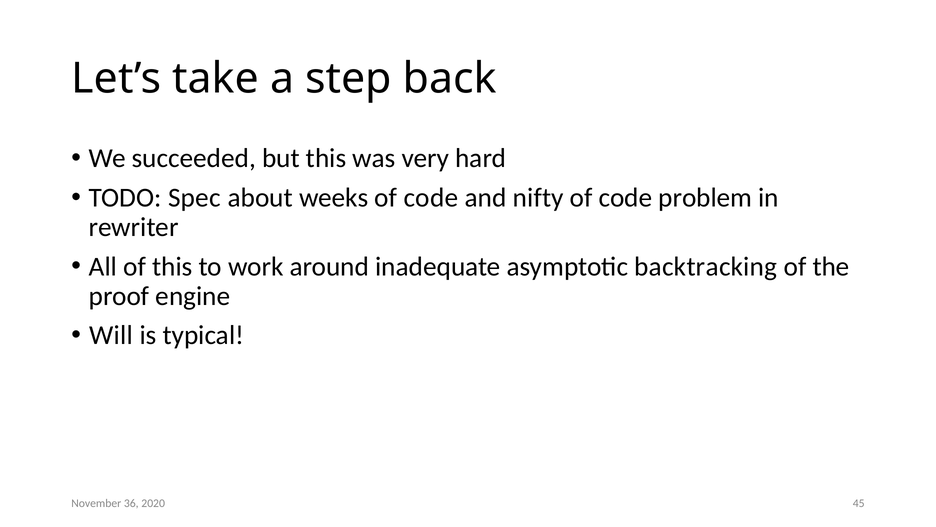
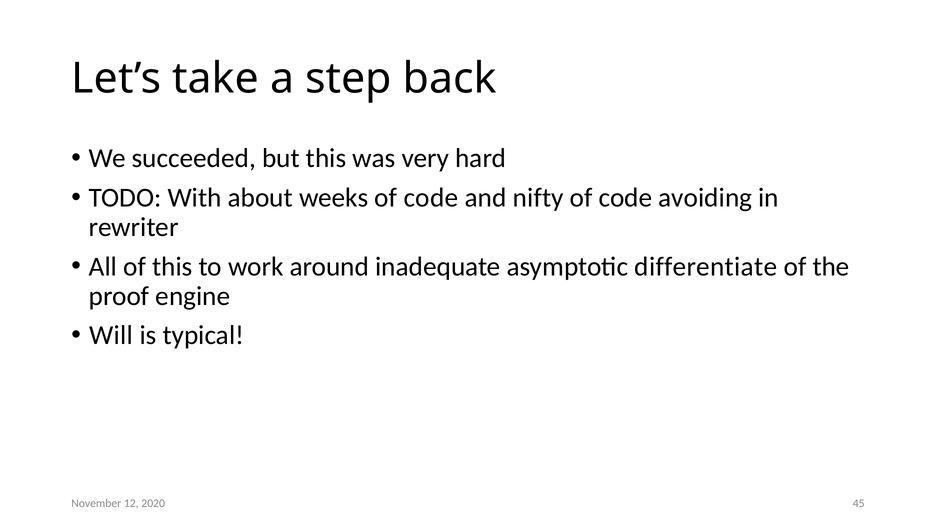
Spec: Spec -> With
problem: problem -> avoiding
backtracking: backtracking -> differentiate
36: 36 -> 12
